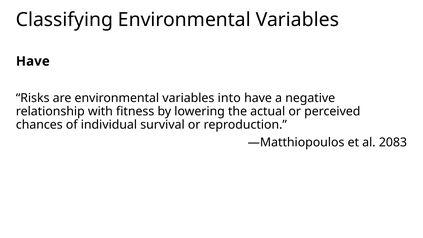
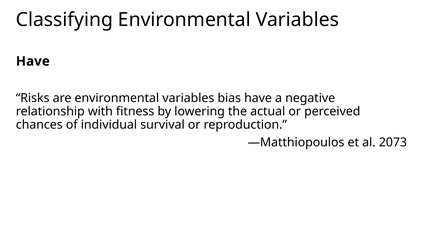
into: into -> bias
2083: 2083 -> 2073
